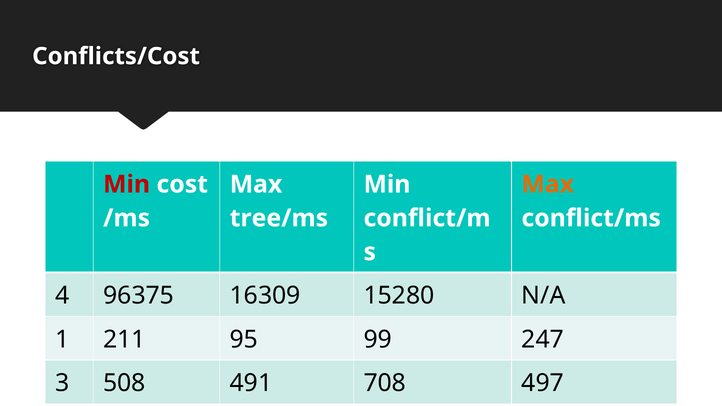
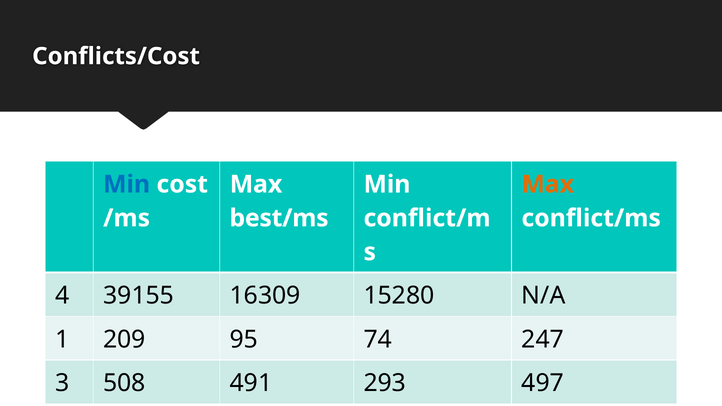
Min at (127, 184) colour: red -> blue
tree/ms: tree/ms -> best/ms
96375: 96375 -> 39155
211: 211 -> 209
99: 99 -> 74
708: 708 -> 293
